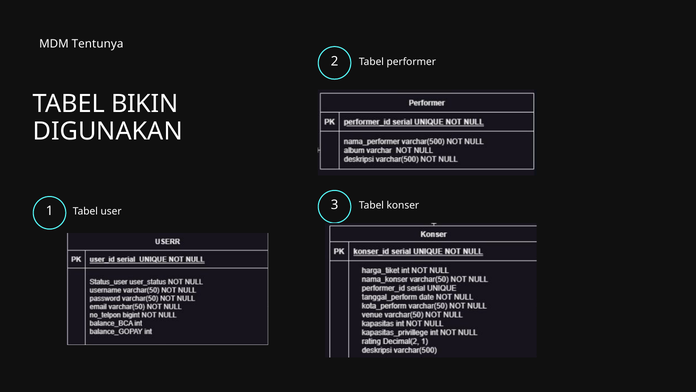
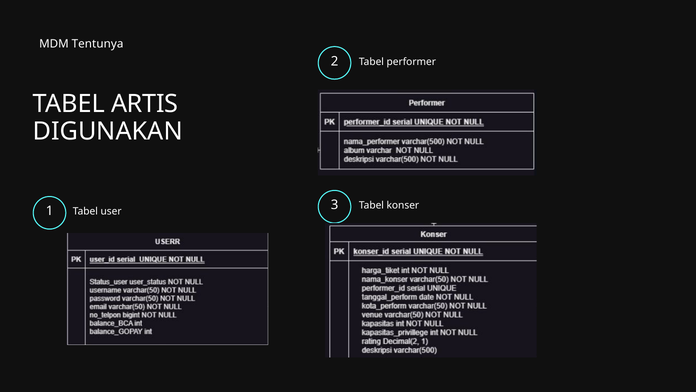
BIKIN: BIKIN -> ARTIS
